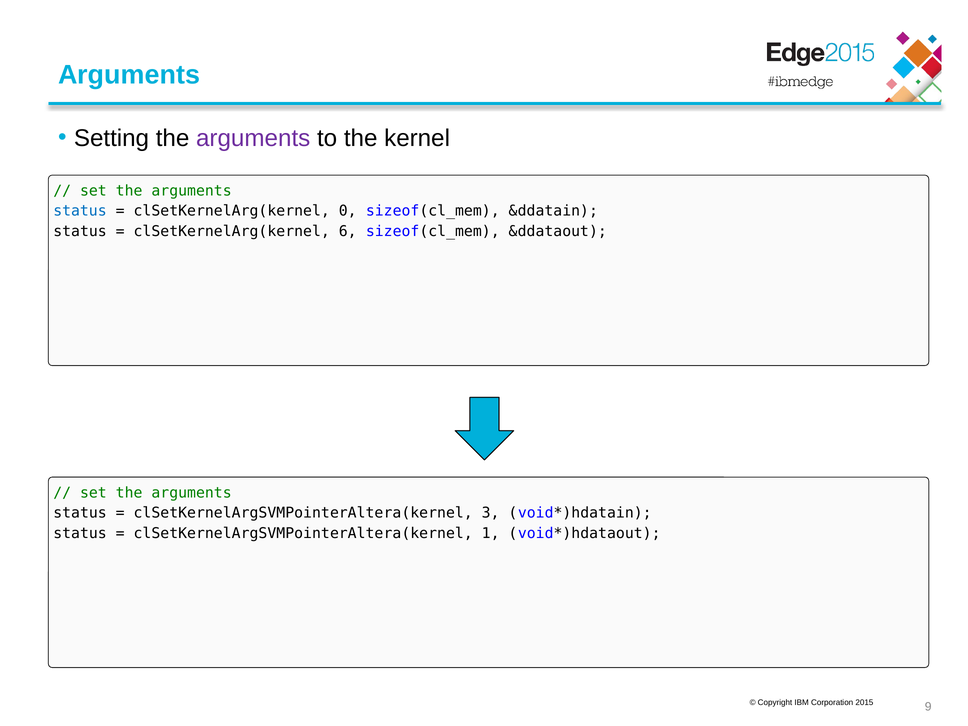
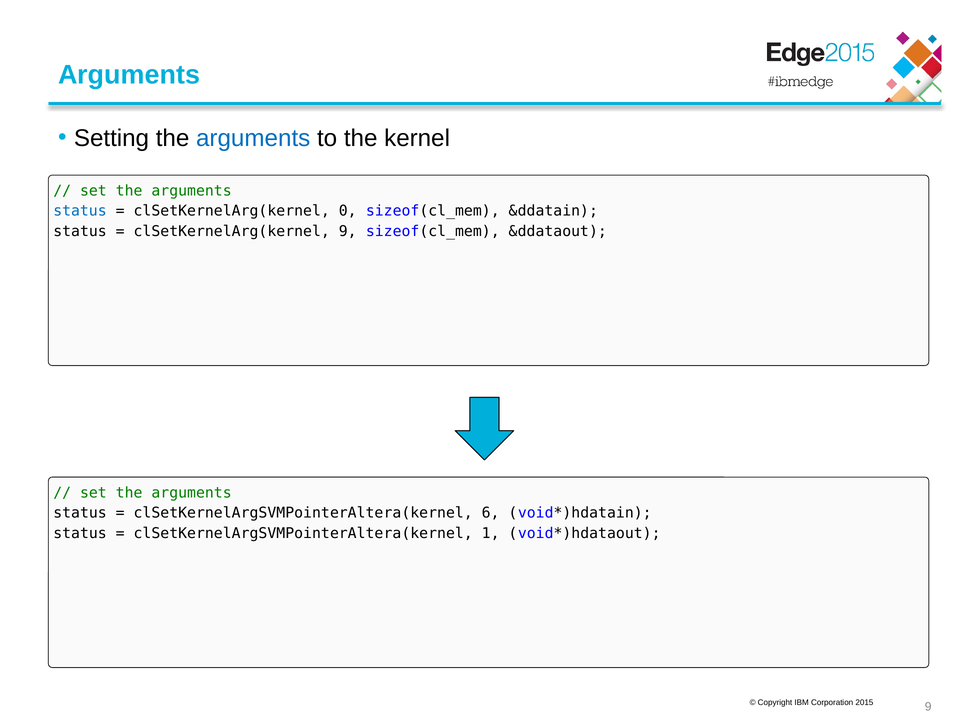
arguments at (253, 138) colour: purple -> blue
clSetKernelArg(kernel 6: 6 -> 9
3: 3 -> 6
